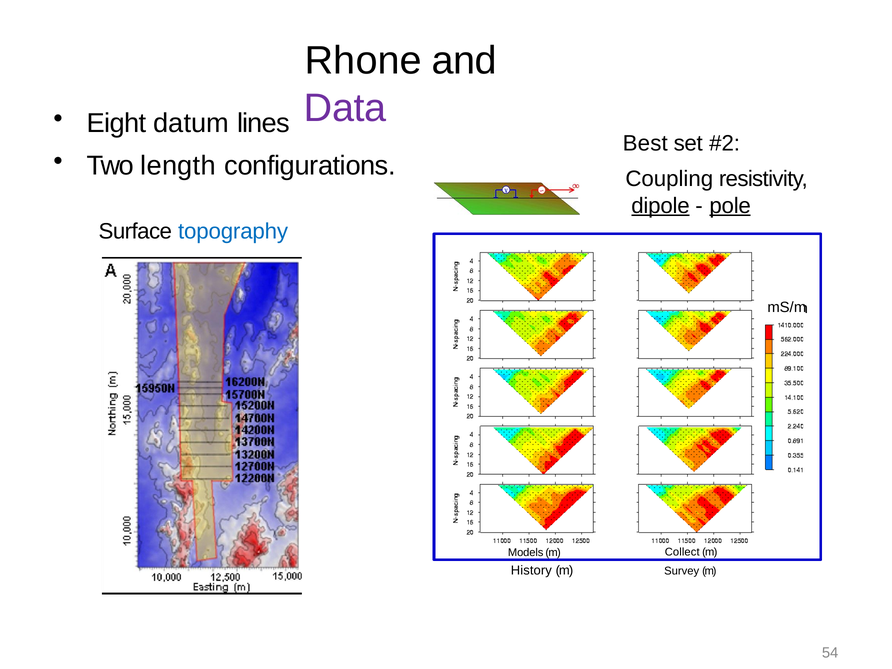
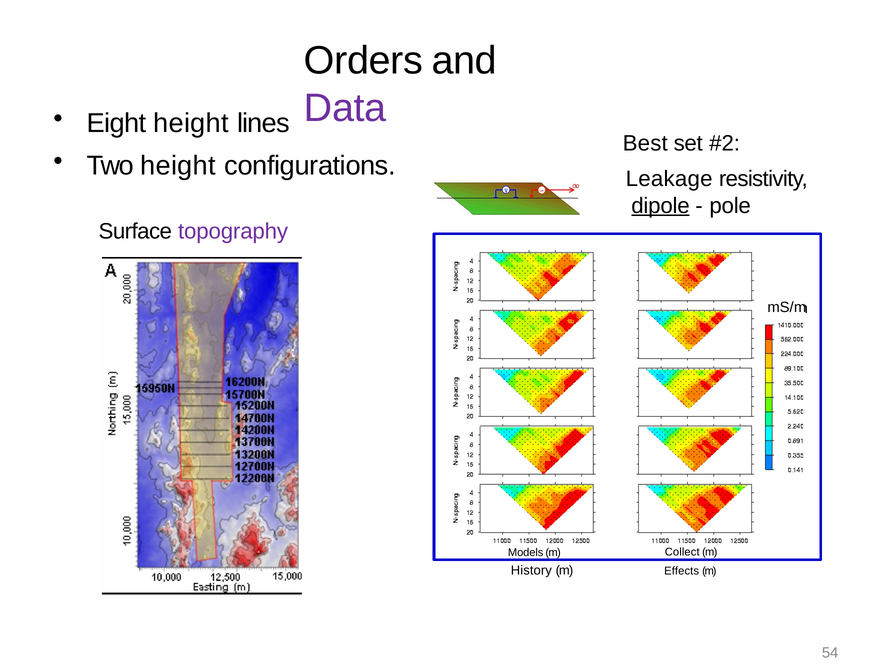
Rhone: Rhone -> Orders
Eight datum: datum -> height
Two length: length -> height
Coupling: Coupling -> Leakage
pole underline: present -> none
topography colour: blue -> purple
Survey: Survey -> Effects
